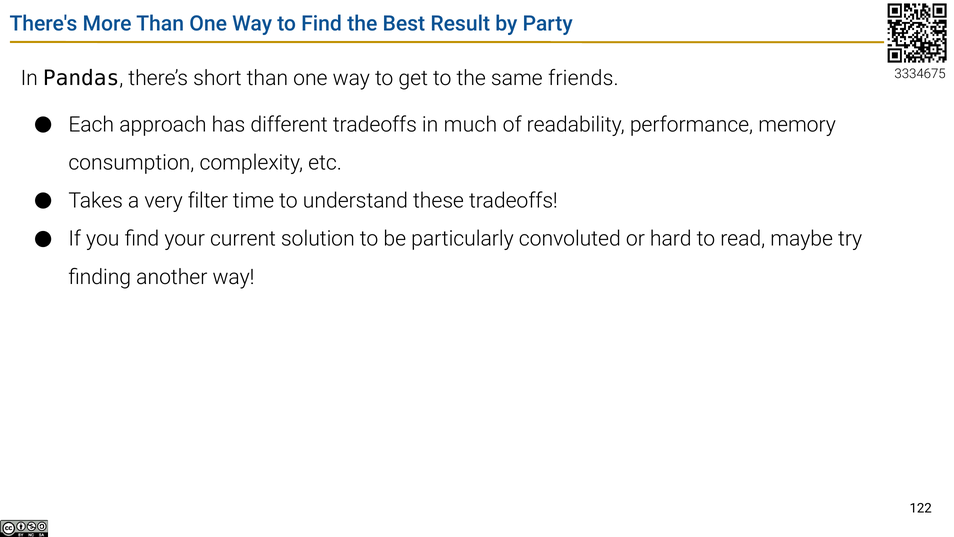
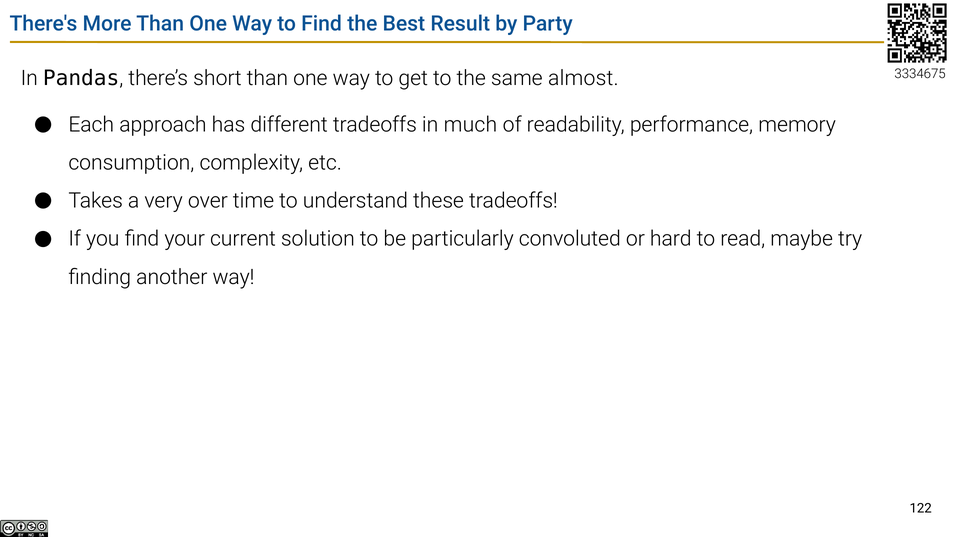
friends: friends -> almost
filter: filter -> over
